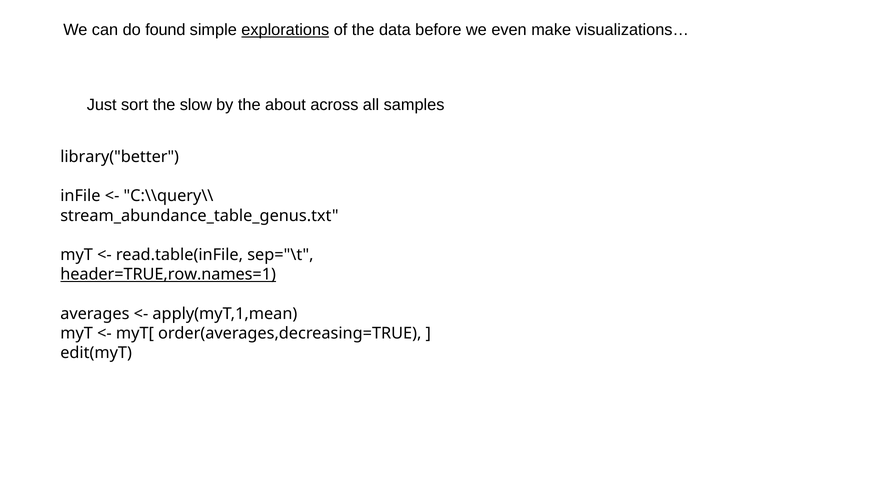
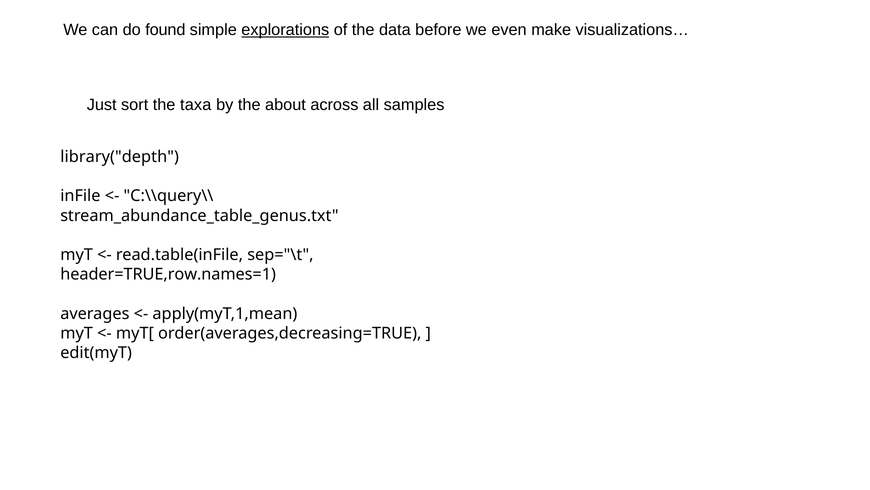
slow: slow -> taxa
library("better: library("better -> library("depth
header=TRUE,row.names=1 underline: present -> none
